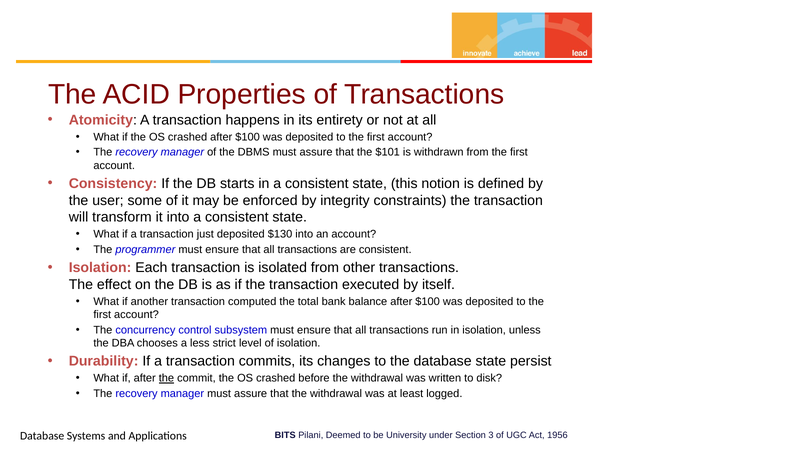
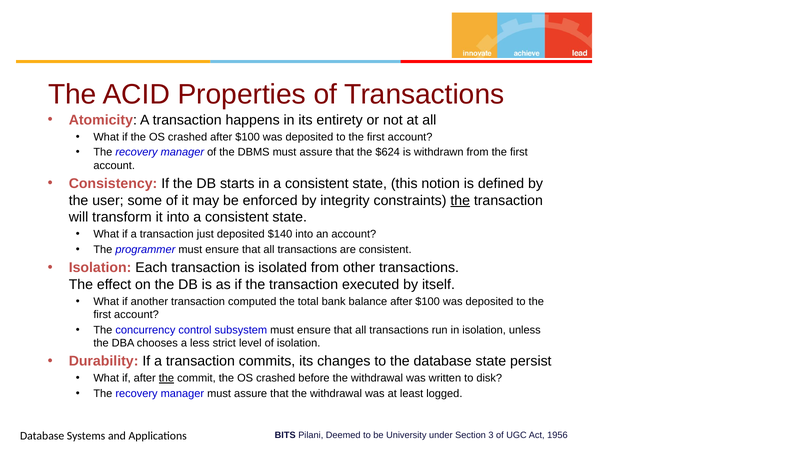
$101: $101 -> $624
the at (460, 201) underline: none -> present
$130: $130 -> $140
